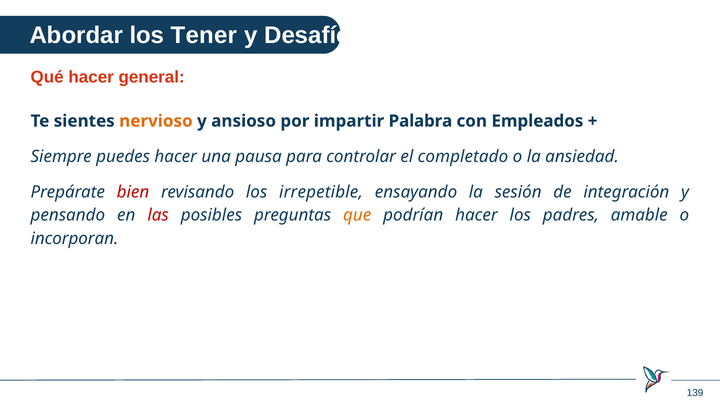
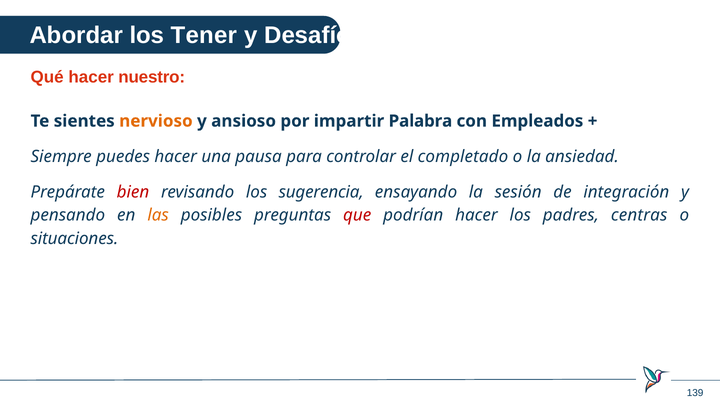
general: general -> nuestro
irrepetible: irrepetible -> sugerencia
las colour: red -> orange
que colour: orange -> red
amable: amable -> centras
incorporan: incorporan -> situaciones
